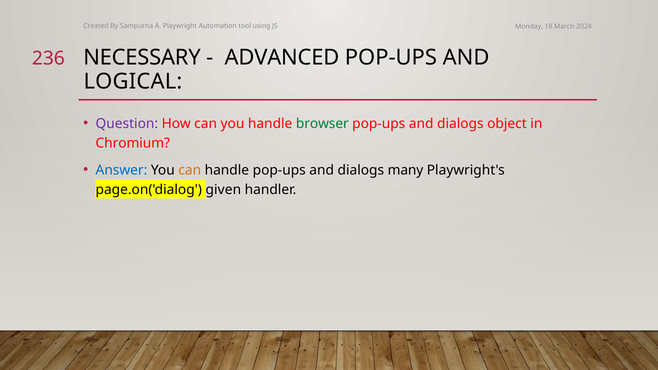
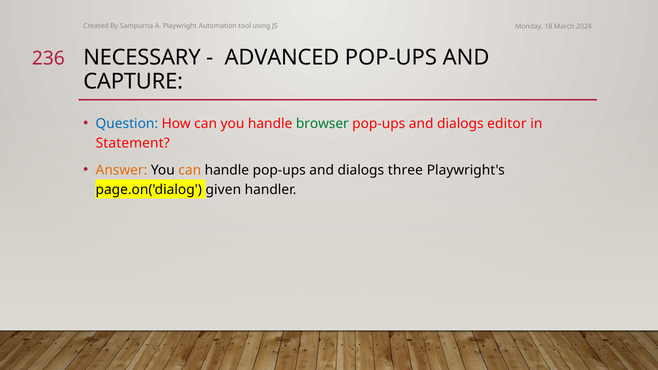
LOGICAL: LOGICAL -> CAPTURE
Question colour: purple -> blue
object: object -> editor
Chromium: Chromium -> Statement
Answer colour: blue -> orange
many: many -> three
